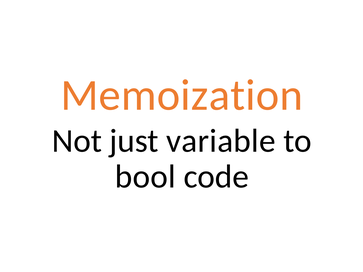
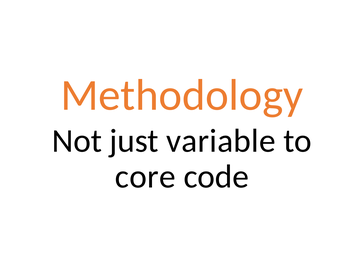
Memoization: Memoization -> Methodology
bool: bool -> core
